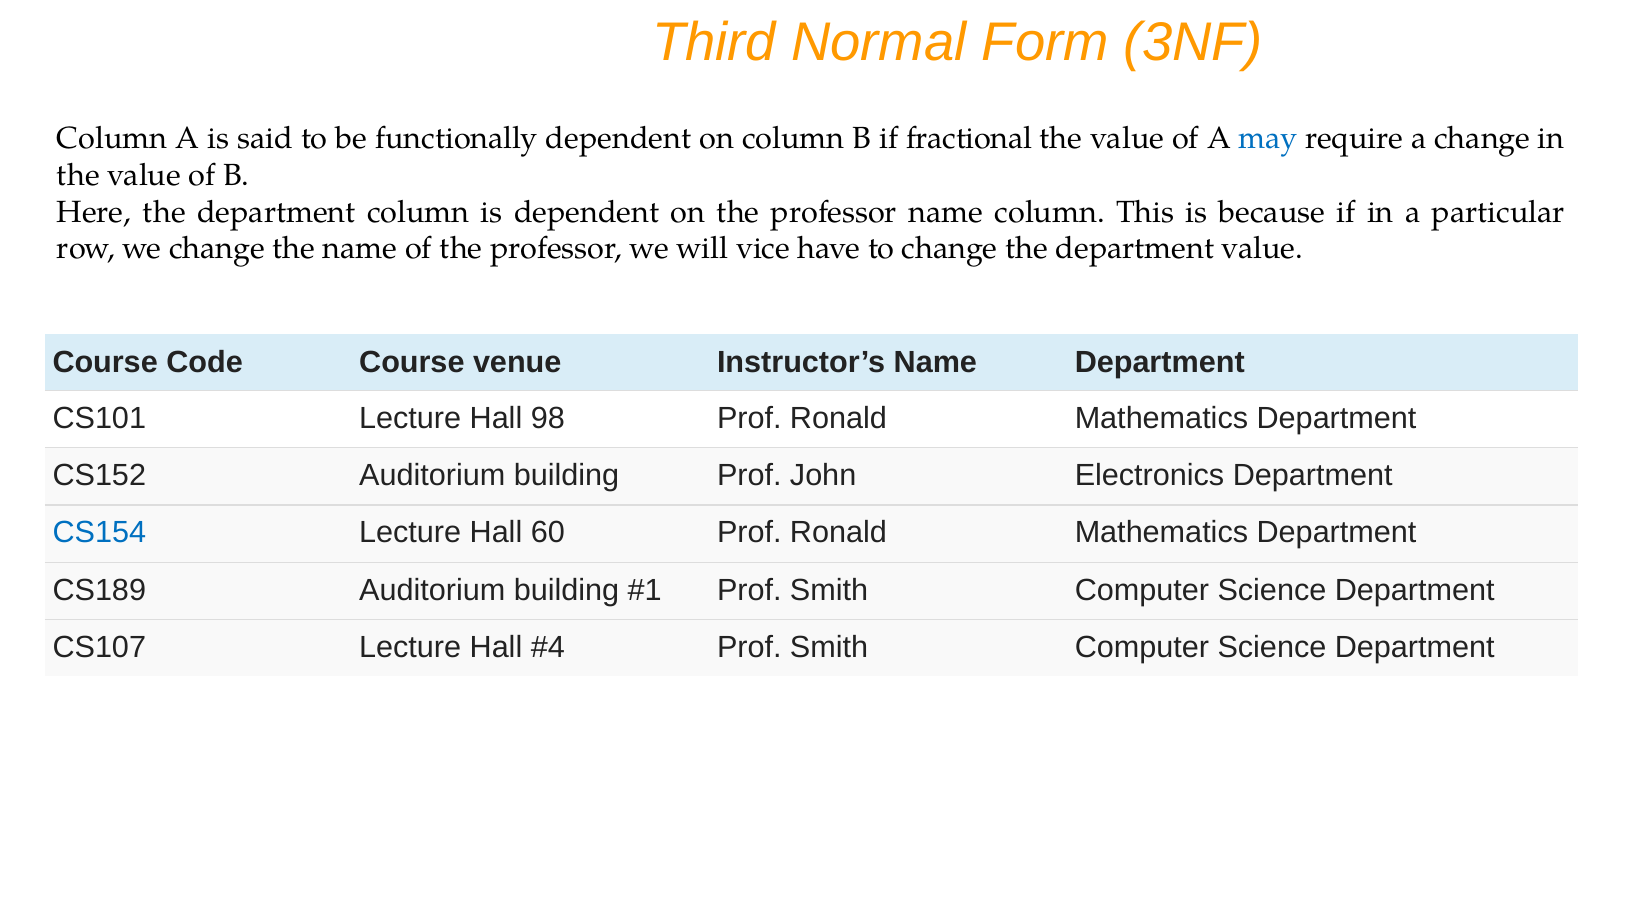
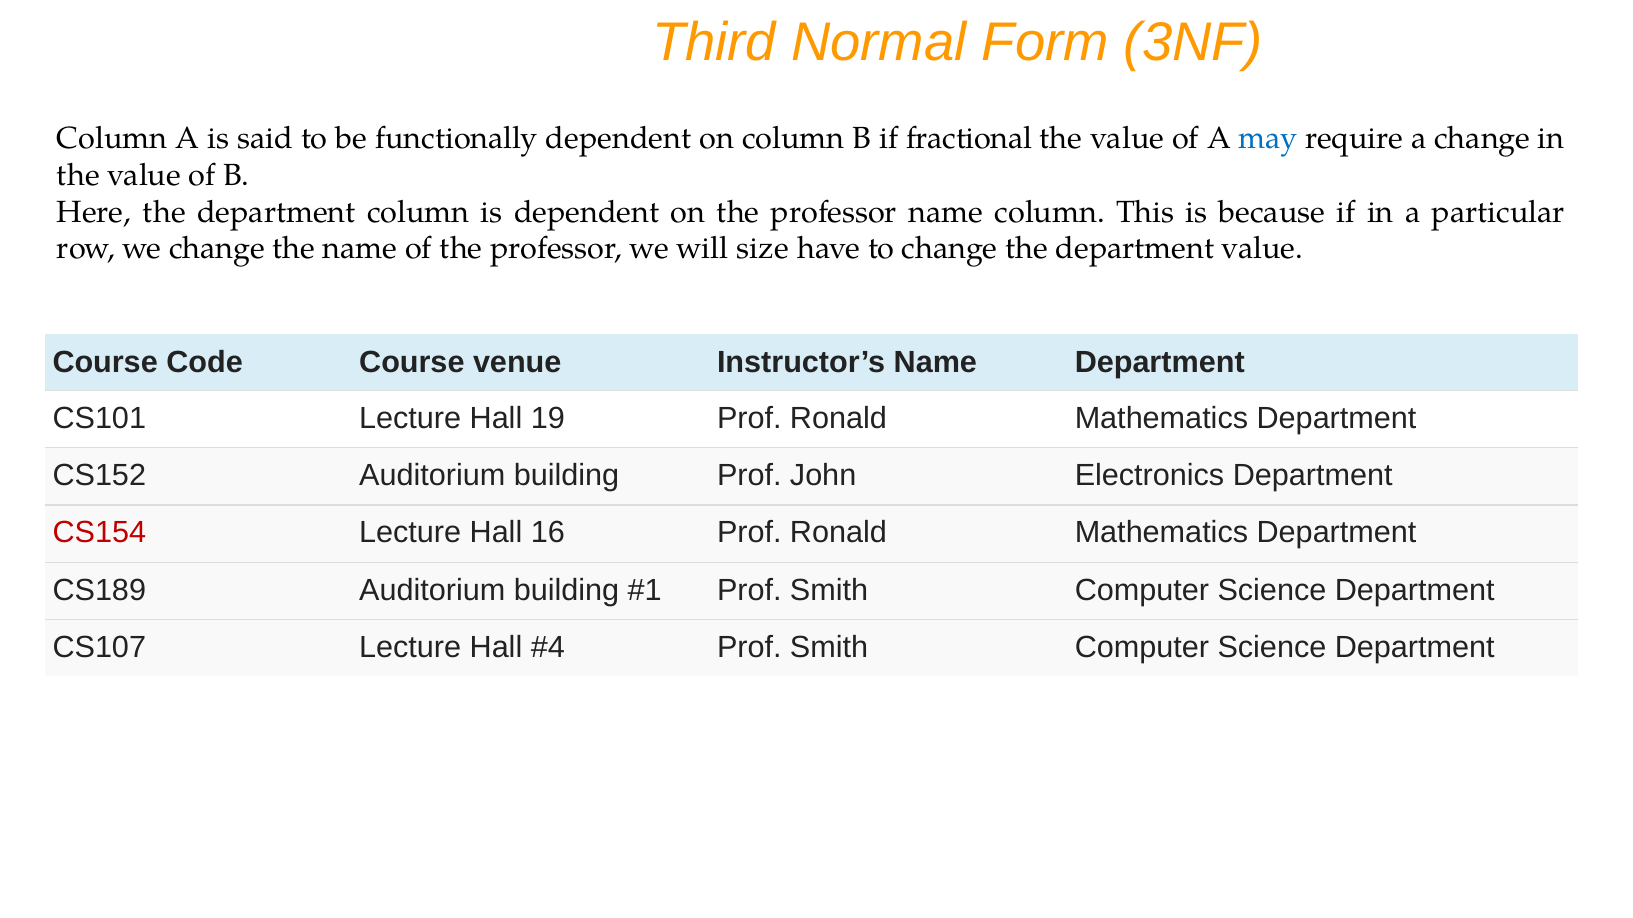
vice: vice -> size
98: 98 -> 19
CS154 colour: blue -> red
60: 60 -> 16
